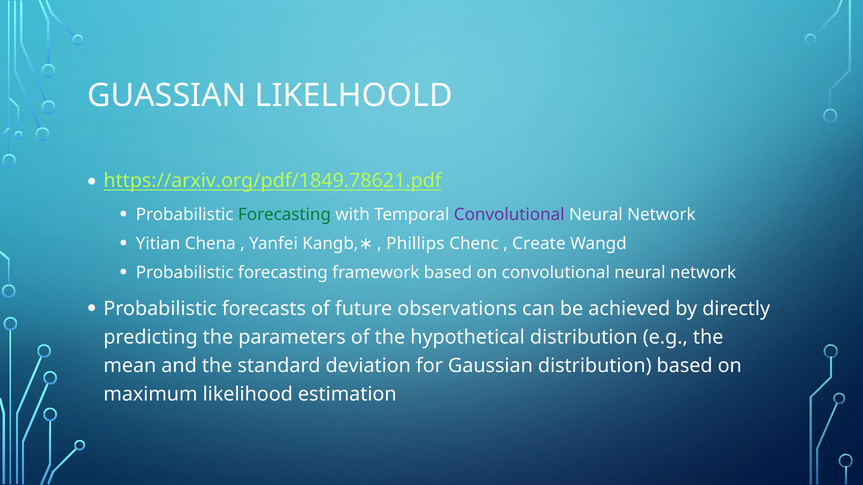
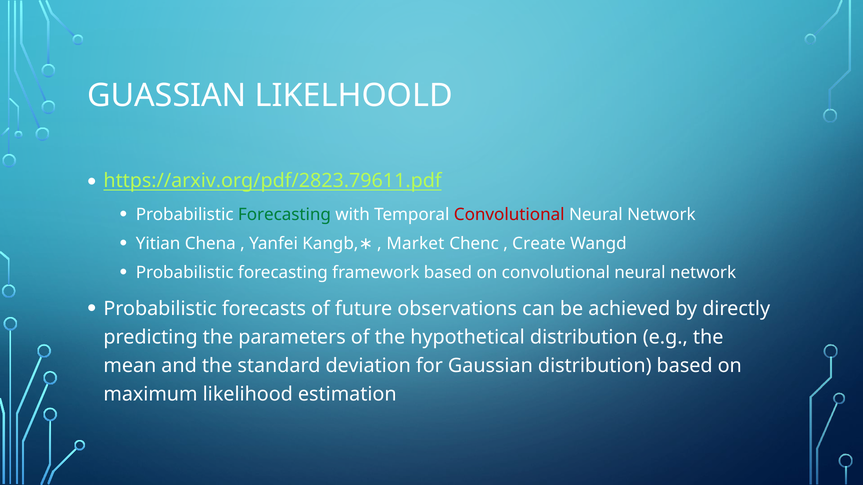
https://arxiv.org/pdf/1849.78621.pdf: https://arxiv.org/pdf/1849.78621.pdf -> https://arxiv.org/pdf/2823.79611.pdf
Convolutional at (509, 215) colour: purple -> red
Phillips: Phillips -> Market
